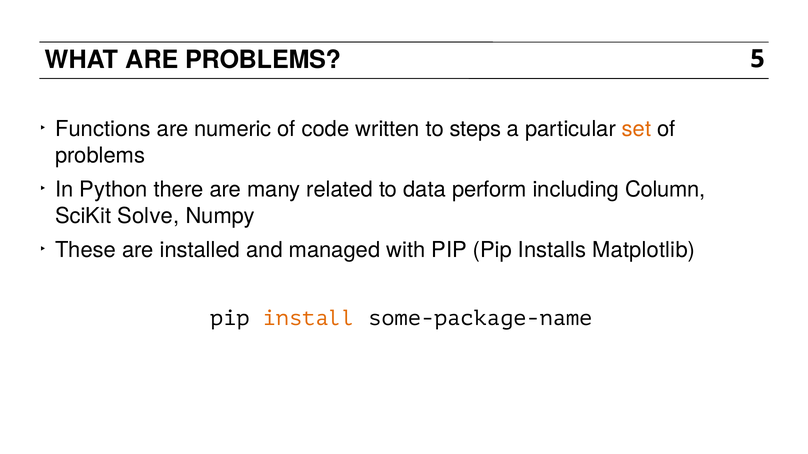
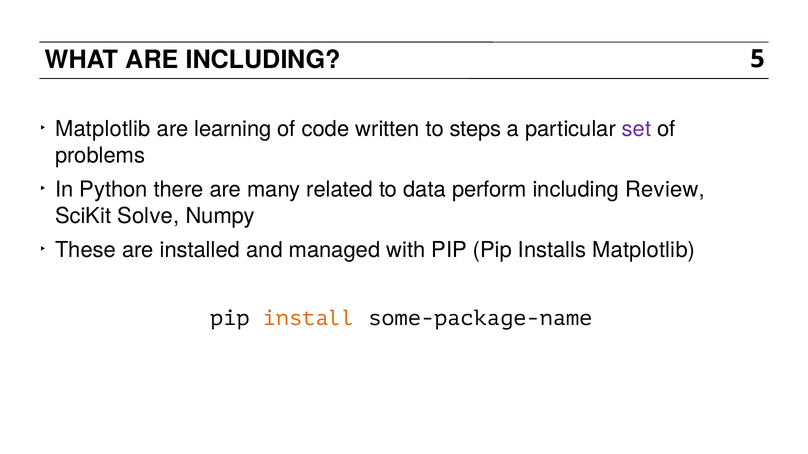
ARE PROBLEMS: PROBLEMS -> INCLUDING
Functions at (103, 129): Functions -> Matplotlib
numeric: numeric -> learning
set colour: orange -> purple
Column: Column -> Review
